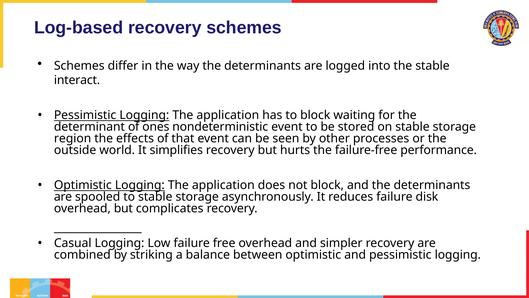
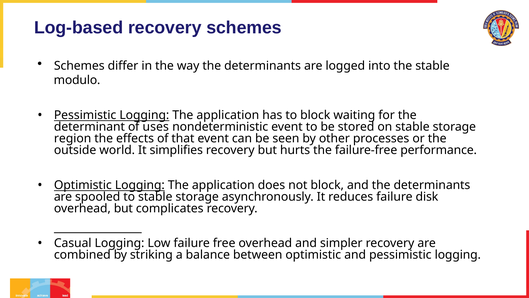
interact: interact -> modulo
ones: ones -> uses
